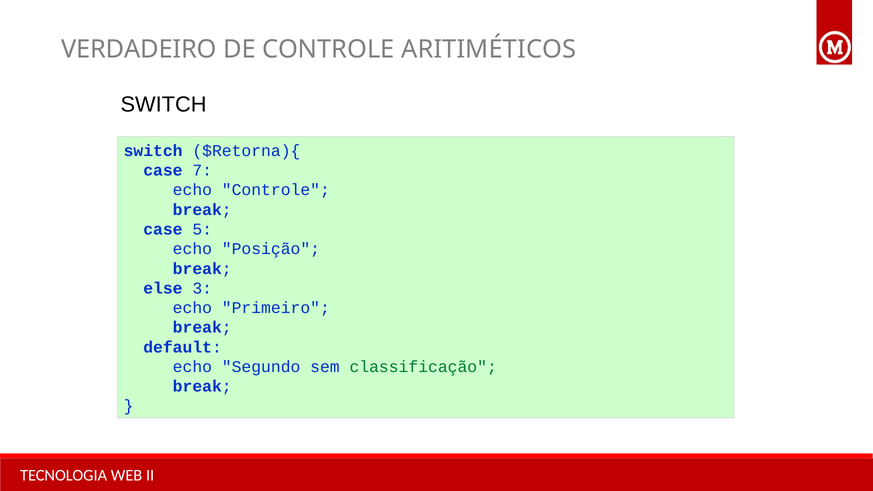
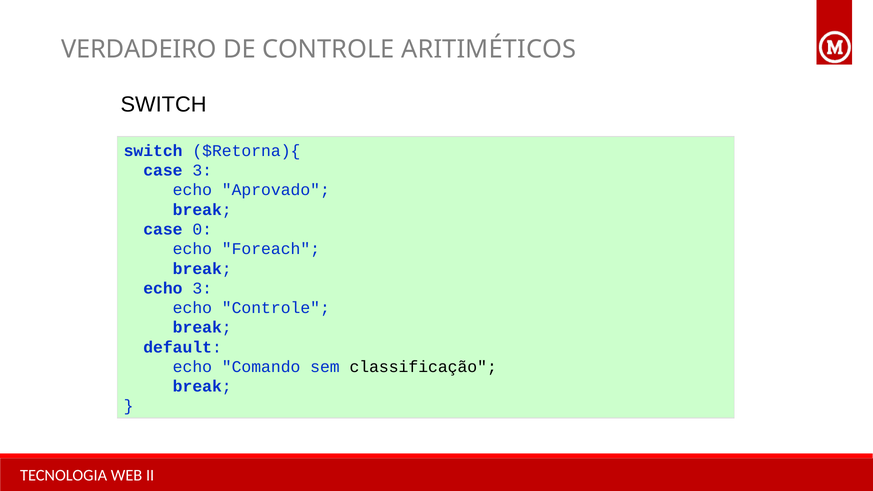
case 7: 7 -> 3
echo Controle: Controle -> Aprovado
5: 5 -> 0
Posição: Posição -> Foreach
else at (163, 288): else -> echo
echo Primeiro: Primeiro -> Controle
Segundo: Segundo -> Comando
classificação colour: green -> black
